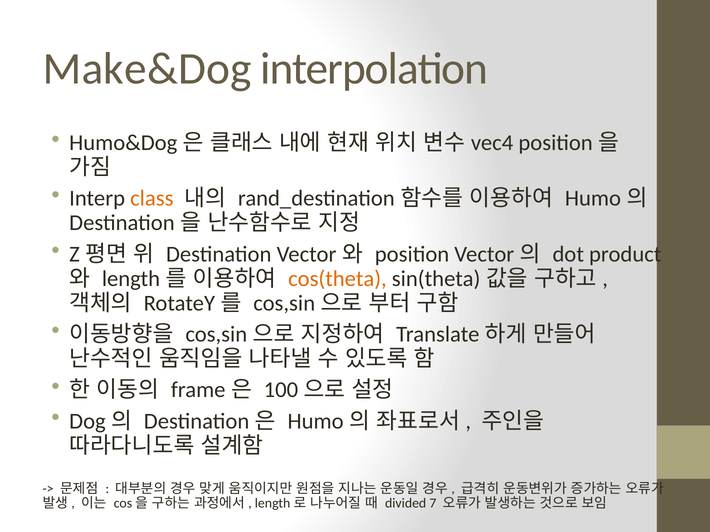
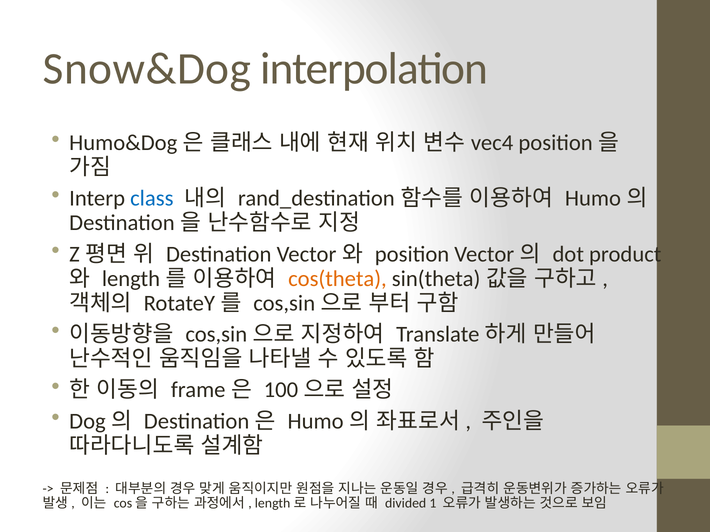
Make&Dog: Make&Dog -> Snow&Dog
class colour: orange -> blue
7: 7 -> 1
